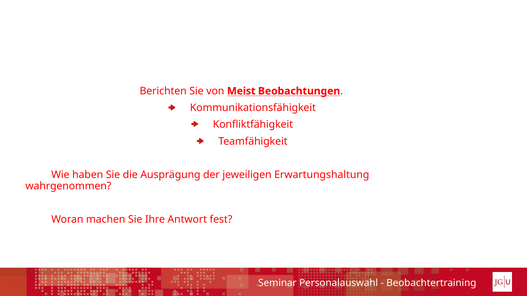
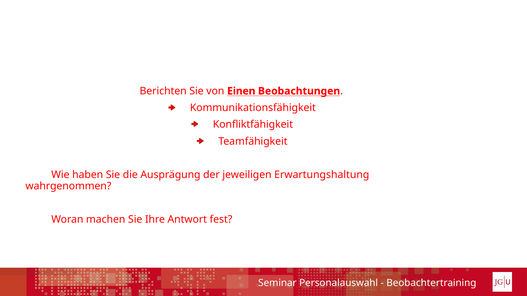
Meist: Meist -> Einen
